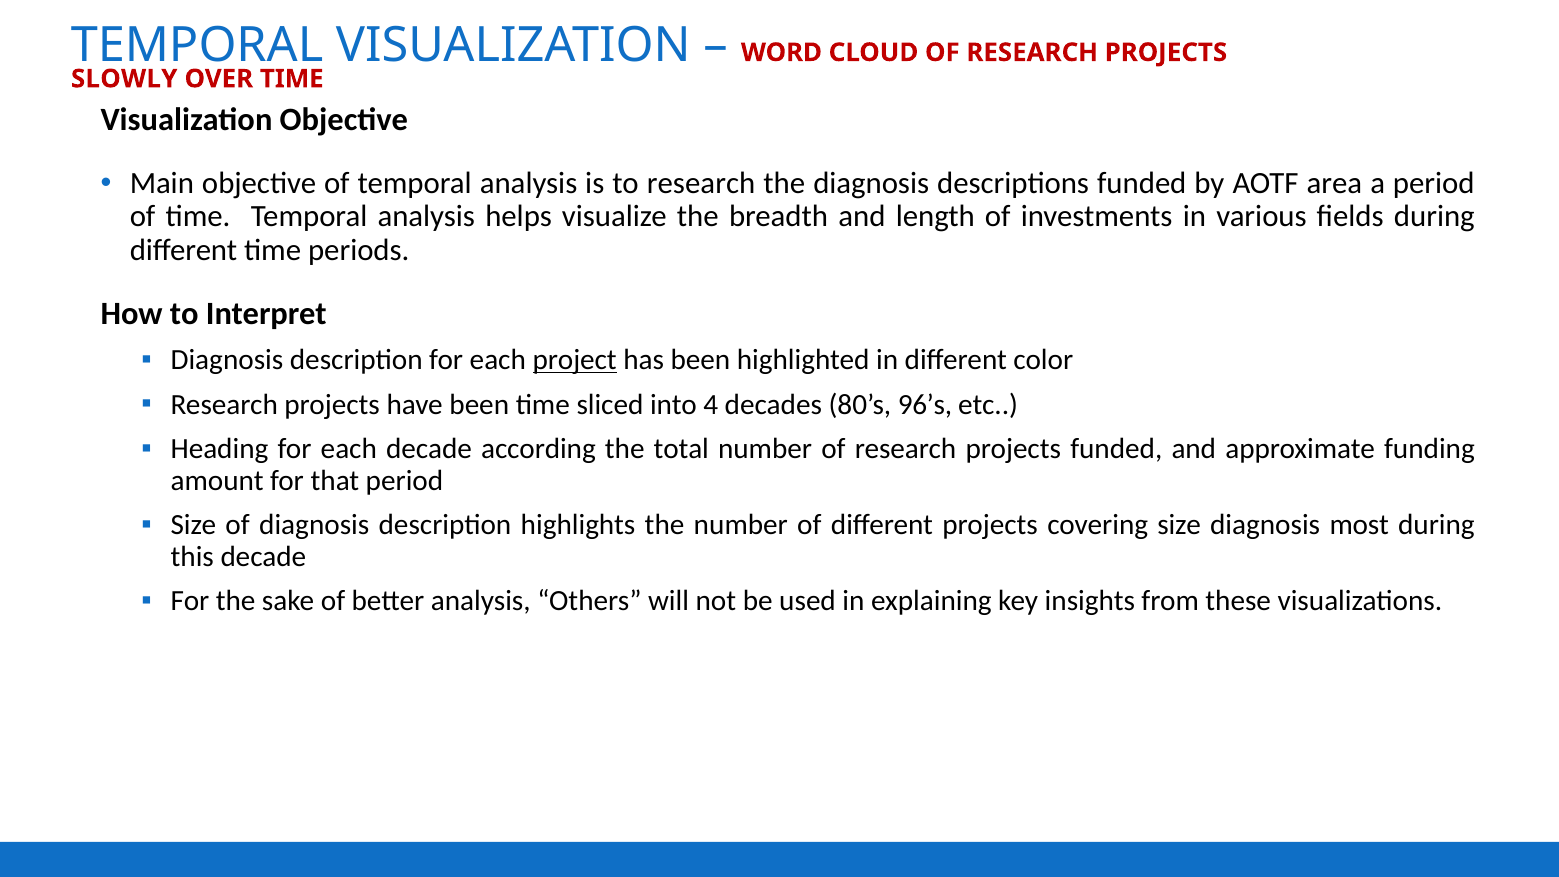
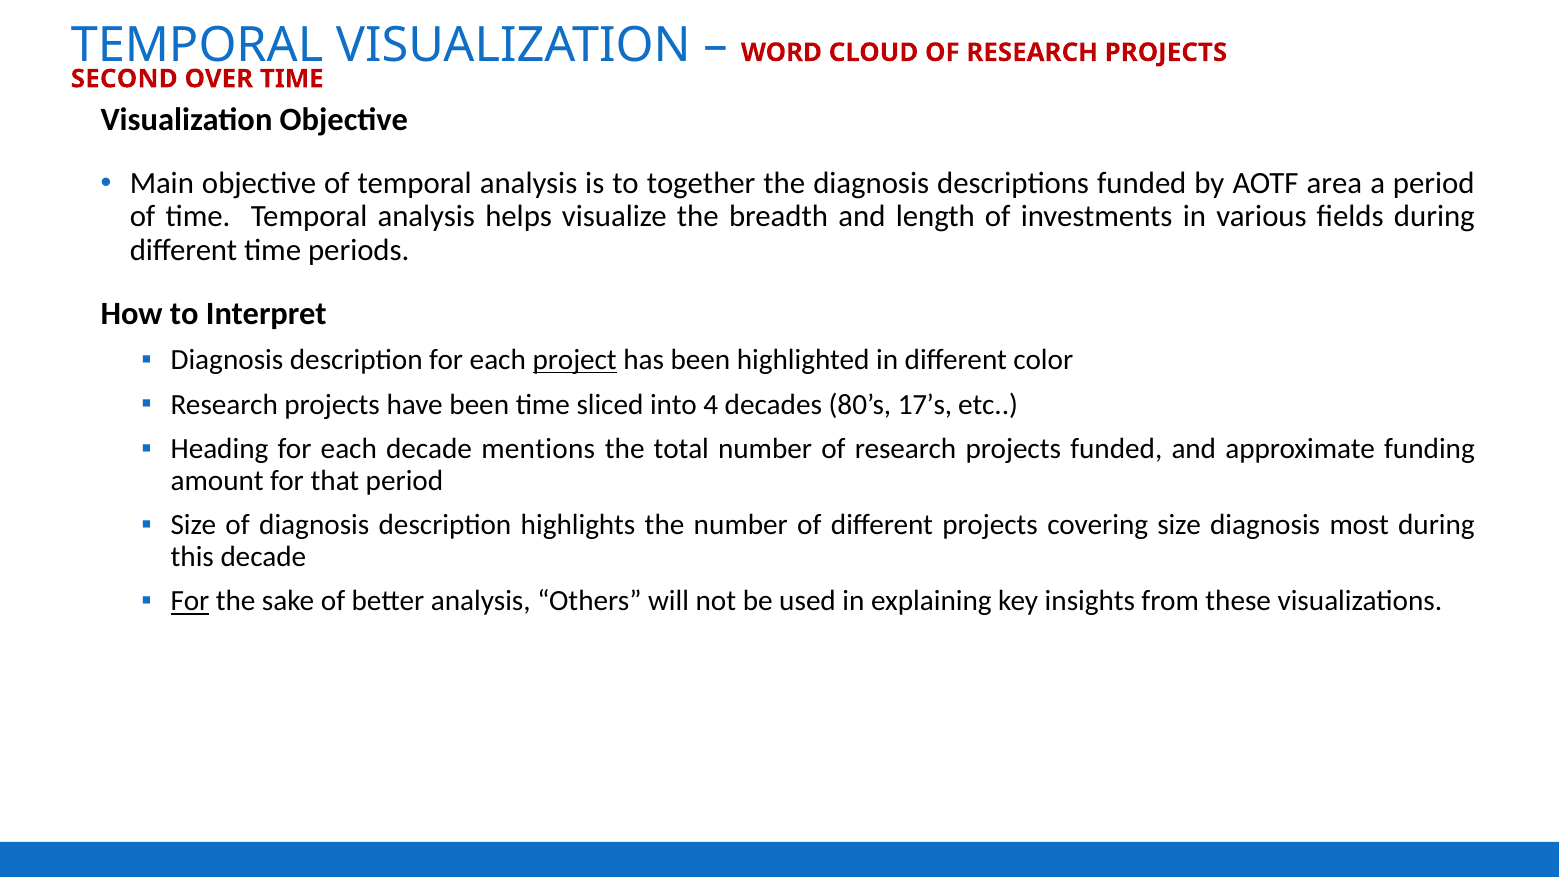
SLOWLY: SLOWLY -> SECOND
to research: research -> together
96’s: 96’s -> 17’s
according: according -> mentions
For at (190, 601) underline: none -> present
